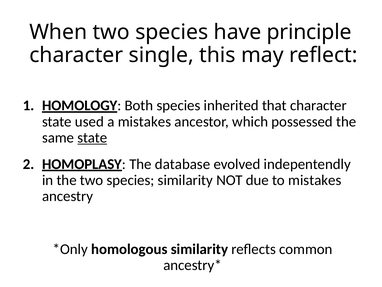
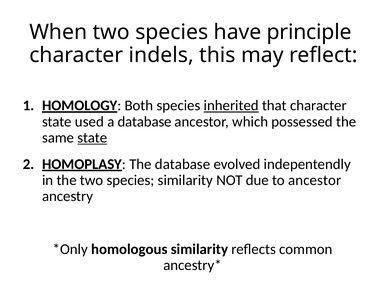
single: single -> indels
inherited underline: none -> present
a mistakes: mistakes -> database
to mistakes: mistakes -> ancestor
